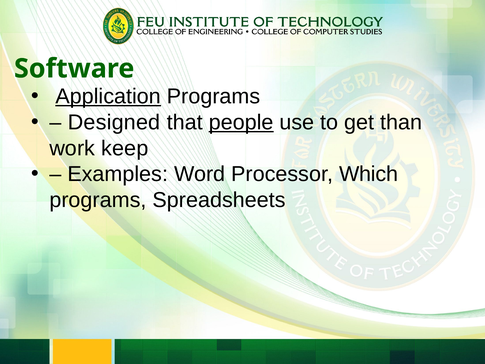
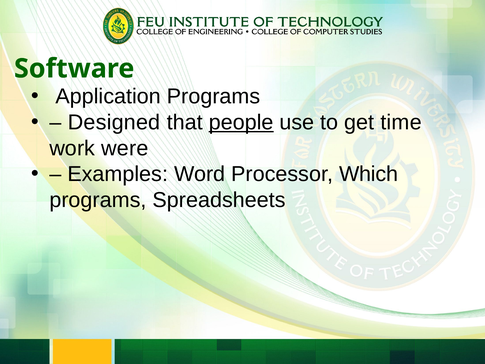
Application underline: present -> none
than: than -> time
keep: keep -> were
